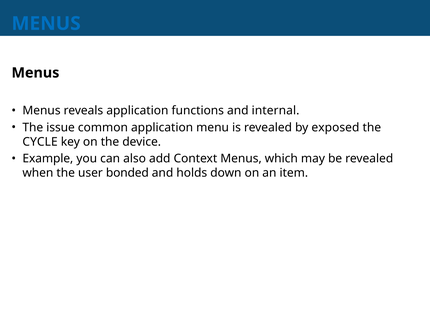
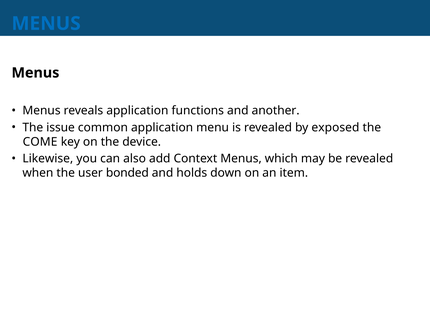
internal: internal -> another
CYCLE: CYCLE -> COME
Example: Example -> Likewise
